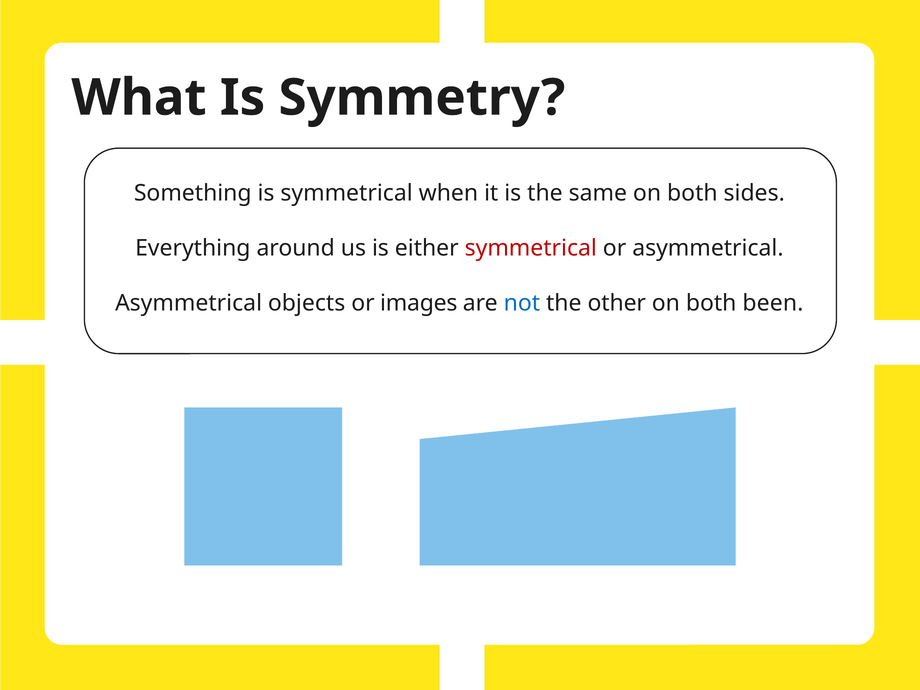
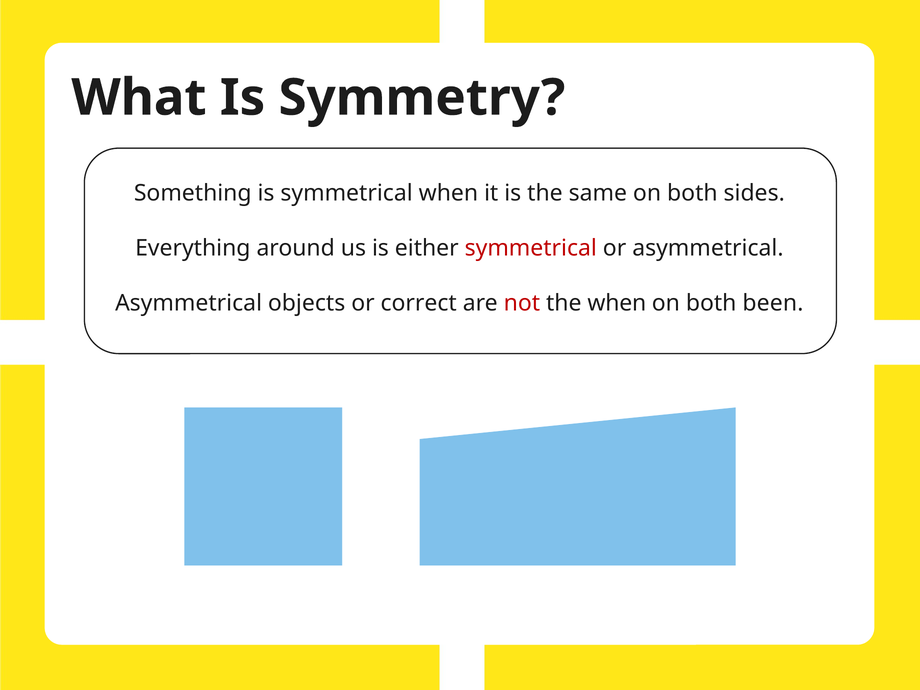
images: images -> correct
not colour: blue -> red
the other: other -> when
